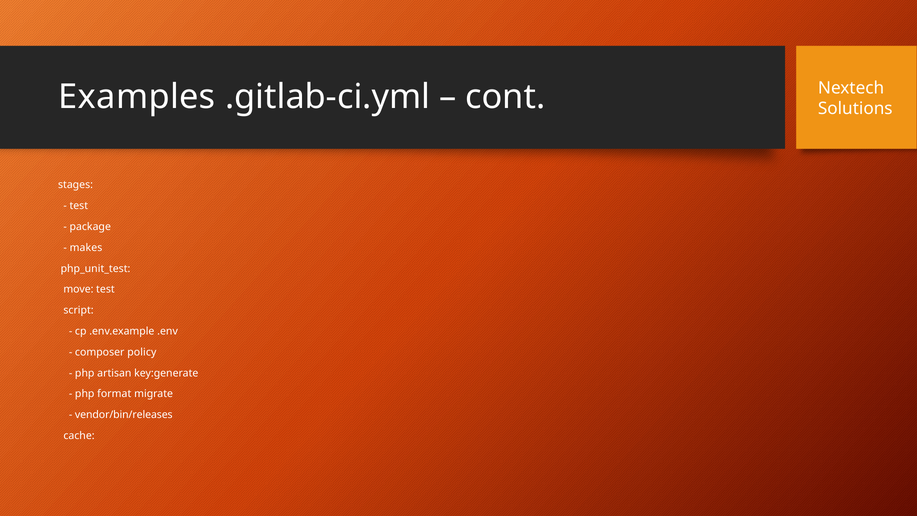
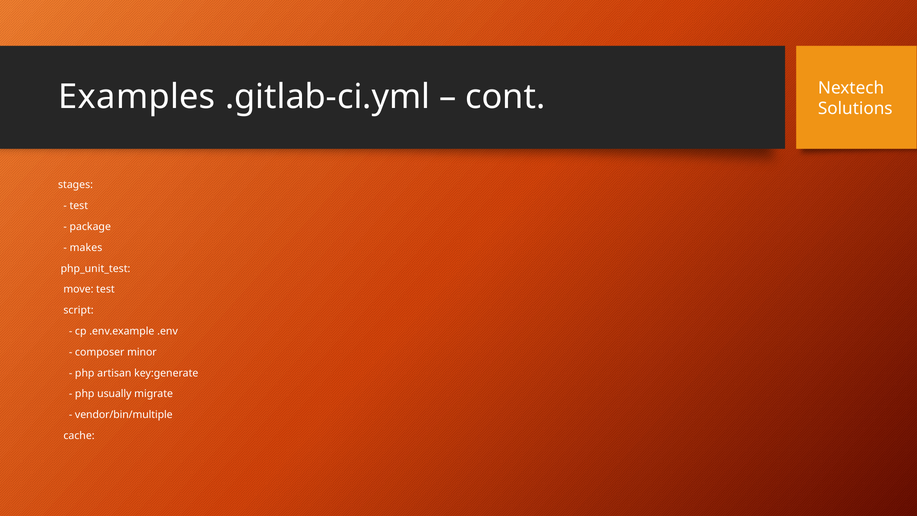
policy: policy -> minor
format: format -> usually
vendor/bin/releases: vendor/bin/releases -> vendor/bin/multiple
